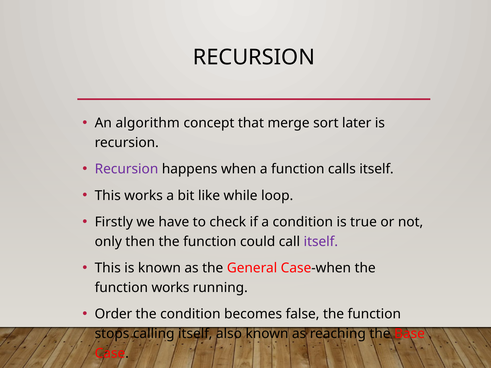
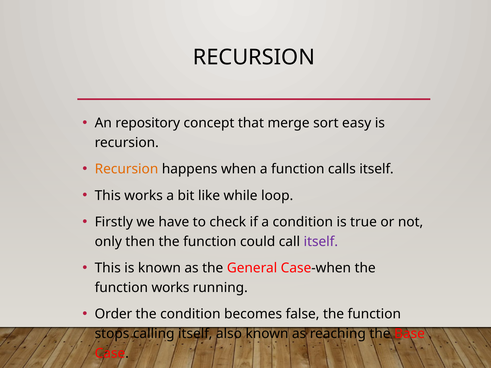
algorithm: algorithm -> repository
later: later -> easy
Recursion at (126, 169) colour: purple -> orange
